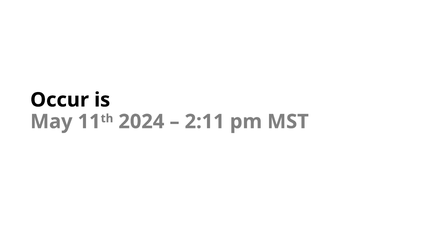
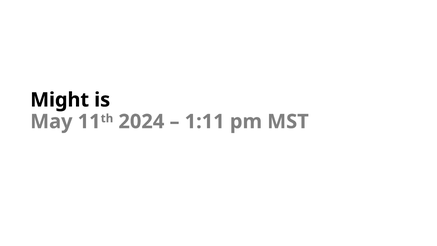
Occur: Occur -> Might
2:11: 2:11 -> 1:11
